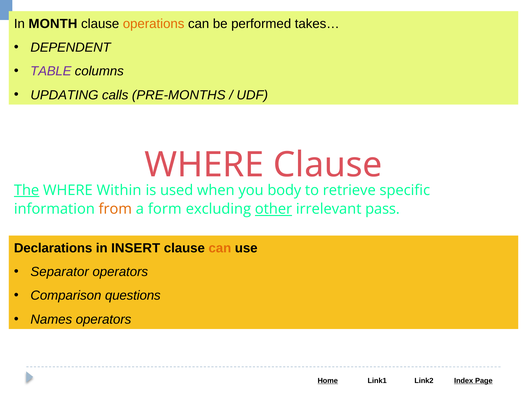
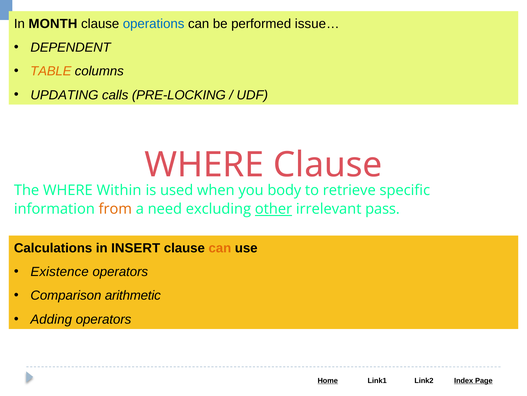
operations colour: orange -> blue
takes…: takes… -> issue…
TABLE colour: purple -> orange
PRE-MONTHS: PRE-MONTHS -> PRE-LOCKING
The underline: present -> none
form: form -> need
Declarations: Declarations -> Calculations
Separator: Separator -> Existence
questions: questions -> arithmetic
Names: Names -> Adding
